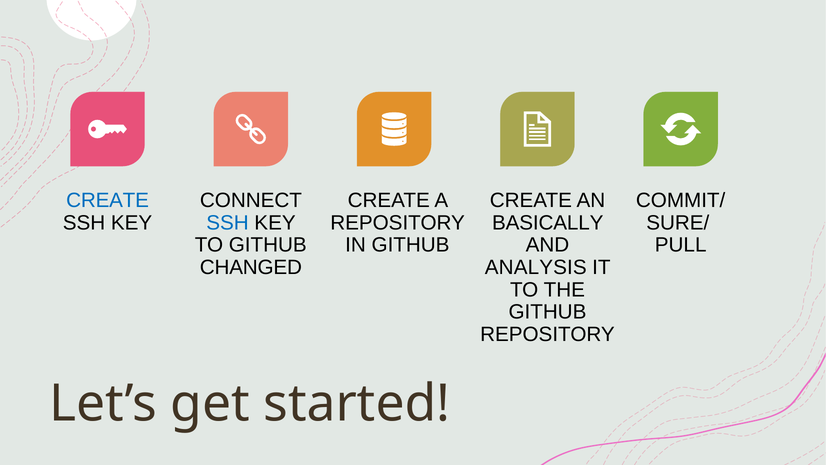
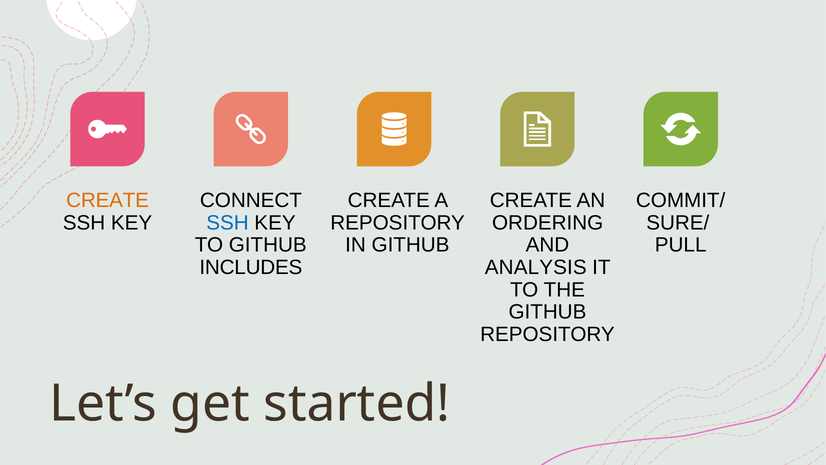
CREATE at (108, 200) colour: blue -> orange
BASICALLY: BASICALLY -> ORDERING
CHANGED: CHANGED -> INCLUDES
